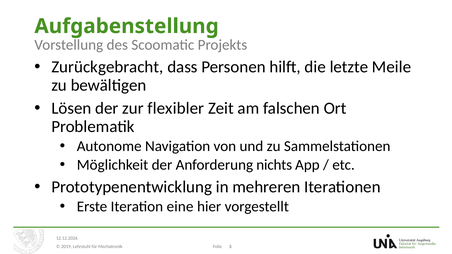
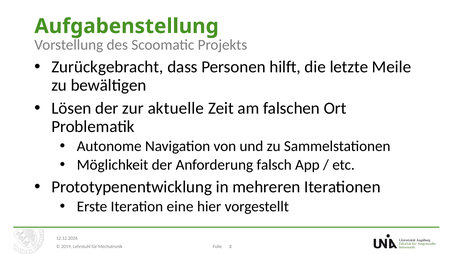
flexibler: flexibler -> aktuelle
nichts: nichts -> falsch
